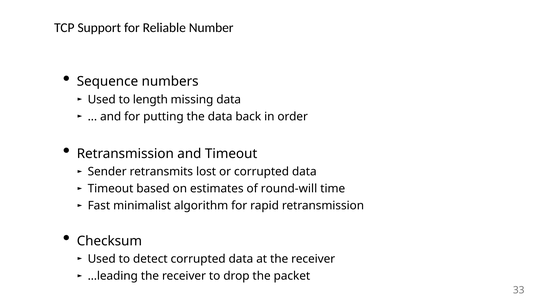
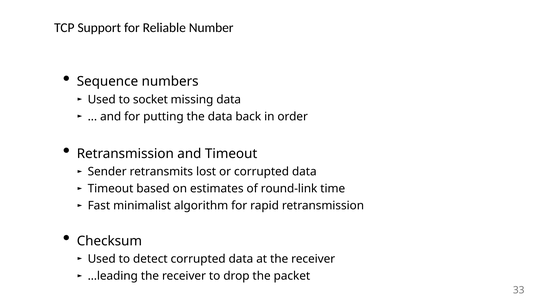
length: length -> socket
round-will: round-will -> round-link
